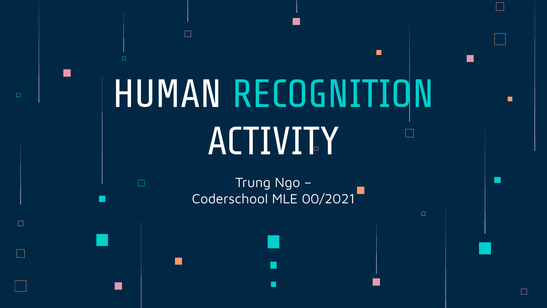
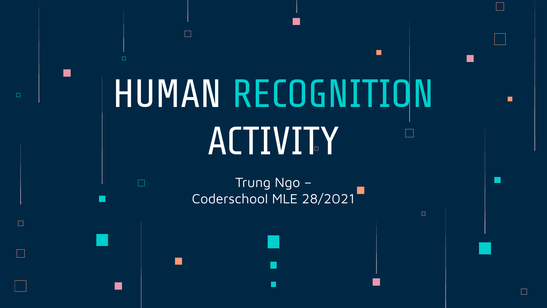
00/2021: 00/2021 -> 28/2021
